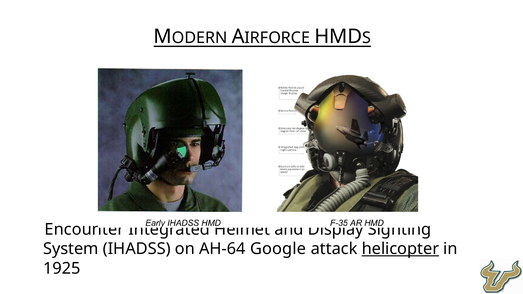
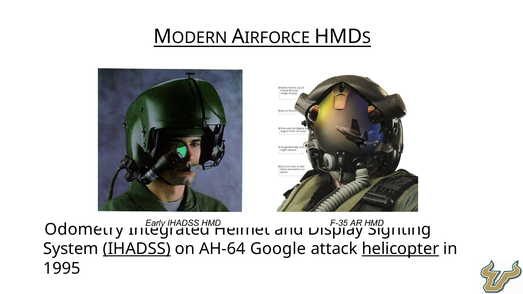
Encounter: Encounter -> Odometry
IHADSS underline: none -> present
1925: 1925 -> 1995
